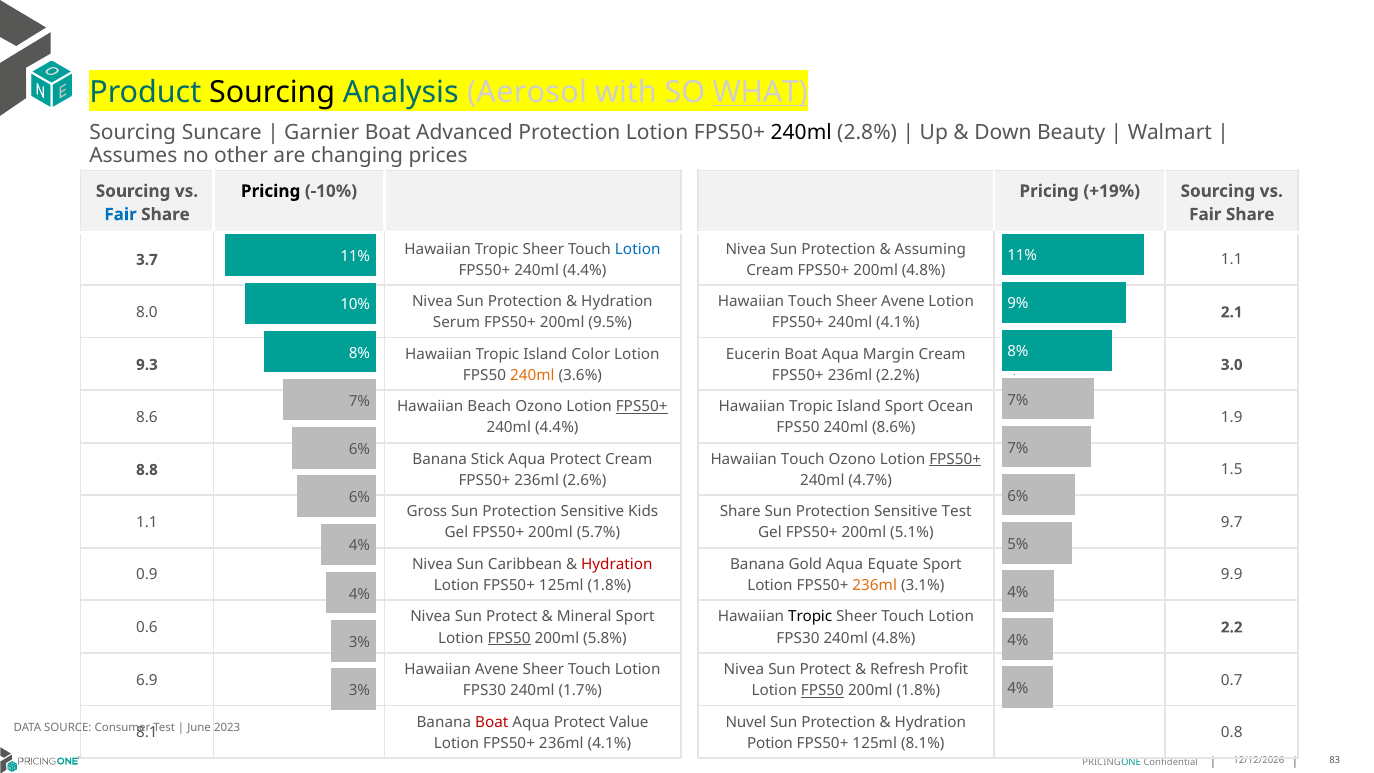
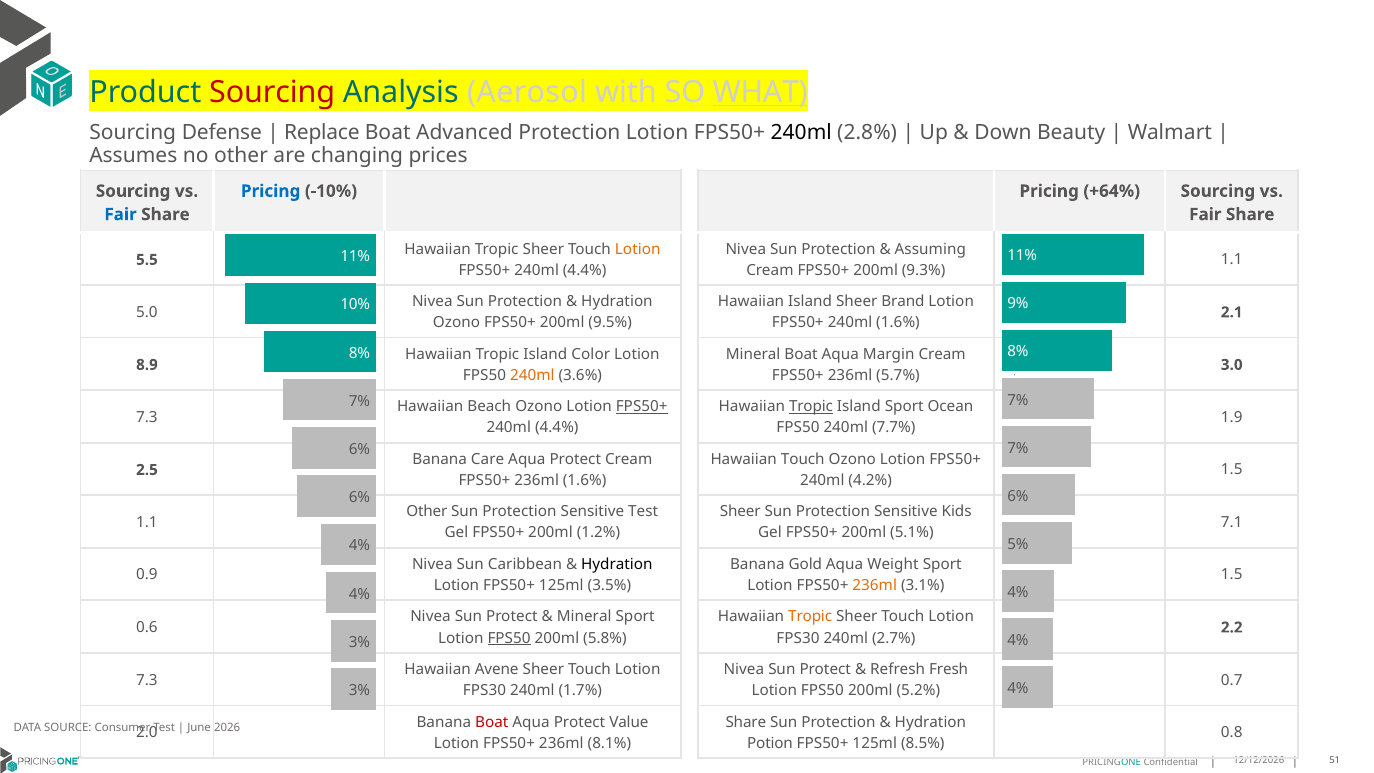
Sourcing at (272, 92) colour: black -> red
Suncare: Suncare -> Defense
Garnier: Garnier -> Replace
Pricing at (271, 191) colour: black -> blue
+19%: +19% -> +64%
Lotion at (638, 249) colour: blue -> orange
3.7: 3.7 -> 5.5
200ml 4.8%: 4.8% -> 9.3%
Touch at (810, 302): Touch -> Island
Sheer Avene: Avene -> Brand
8.0: 8.0 -> 5.0
Serum at (456, 323): Serum -> Ozono
240ml 4.1%: 4.1% -> 1.6%
Eucerin at (753, 354): Eucerin -> Mineral
9.3: 9.3 -> 8.9
2.2%: 2.2% -> 5.7%
Tropic at (811, 407) underline: none -> present
8.6 at (147, 417): 8.6 -> 7.3
8.6%: 8.6% -> 7.7%
Stick: Stick -> Care
FPS50+ at (955, 459) underline: present -> none
8.8: 8.8 -> 2.5
236ml 2.6%: 2.6% -> 1.6%
4.7%: 4.7% -> 4.2%
Gross at (427, 512): Gross -> Other
Sensitive Kids: Kids -> Test
Share at (740, 512): Share -> Sheer
Sensitive Test: Test -> Kids
9.7: 9.7 -> 7.1
5.7%: 5.7% -> 1.2%
Hydration at (617, 564) colour: red -> black
Equate: Equate -> Weight
9.9 at (1232, 575): 9.9 -> 1.5
125ml 1.8%: 1.8% -> 3.5%
Tropic at (810, 617) colour: black -> orange
240ml 4.8%: 4.8% -> 2.7%
Profit: Profit -> Fresh
6.9 at (147, 680): 6.9 -> 7.3
FPS50 at (822, 690) underline: present -> none
200ml 1.8%: 1.8% -> 5.2%
Nuvel at (746, 722): Nuvel -> Share
2023: 2023 -> 2026
8.1: 8.1 -> 2.0
236ml 4.1%: 4.1% -> 8.1%
8.1%: 8.1% -> 8.5%
83: 83 -> 51
